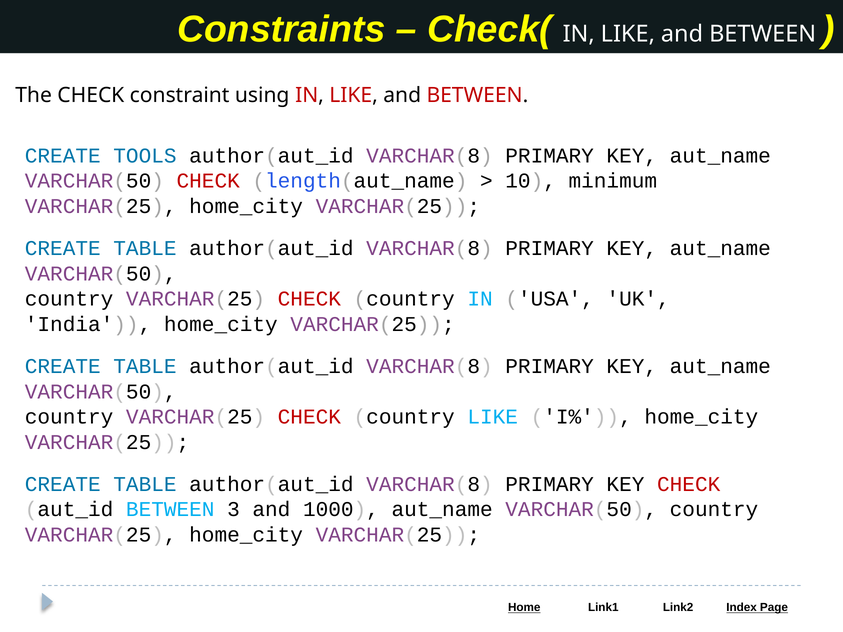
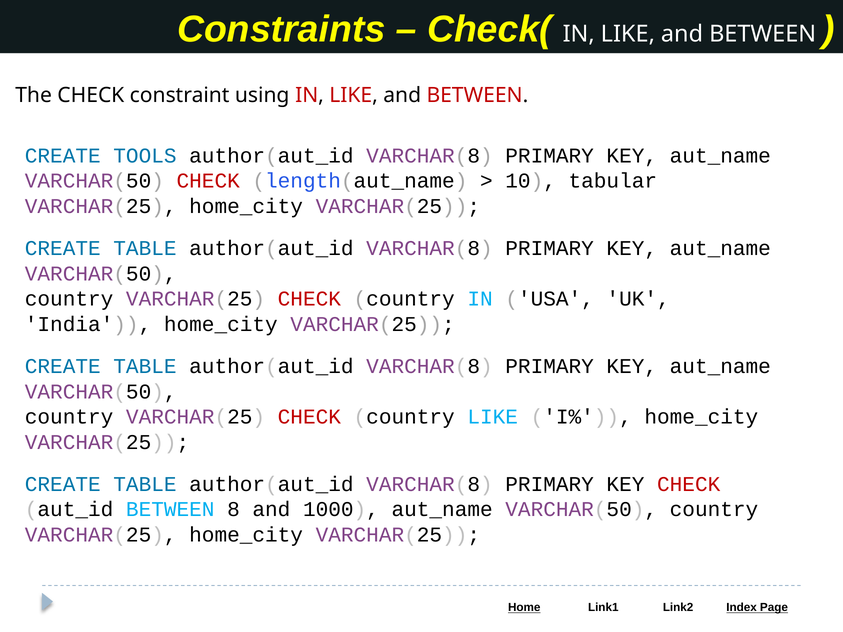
minimum: minimum -> tabular
3: 3 -> 8
